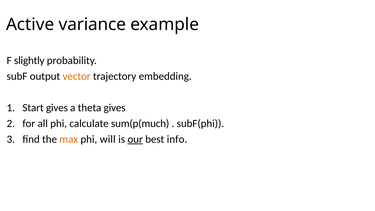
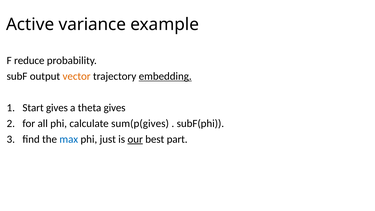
slightly: slightly -> reduce
embedding underline: none -> present
sum(p(much: sum(p(much -> sum(p(gives
max colour: orange -> blue
will: will -> just
info: info -> part
